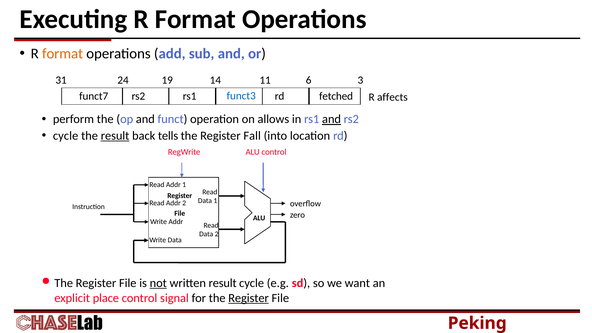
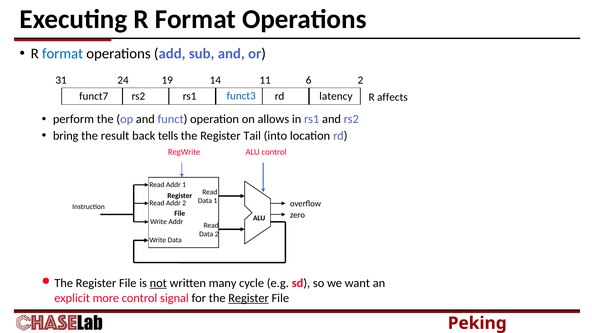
format at (63, 54) colour: orange -> blue
6 3: 3 -> 2
fetched: fetched -> latency
and at (332, 119) underline: present -> none
cycle at (66, 136): cycle -> bring
result at (115, 136) underline: present -> none
Fall: Fall -> Tail
written result: result -> many
place: place -> more
